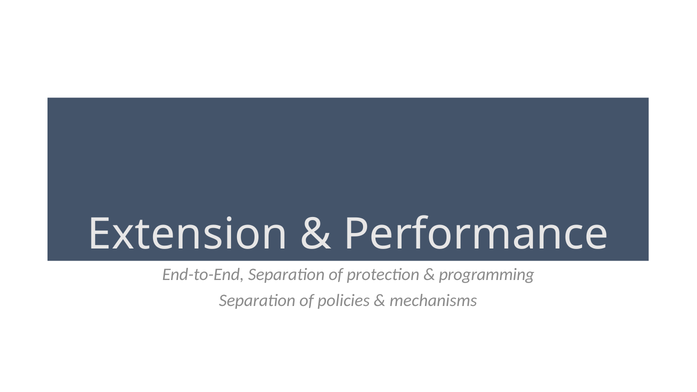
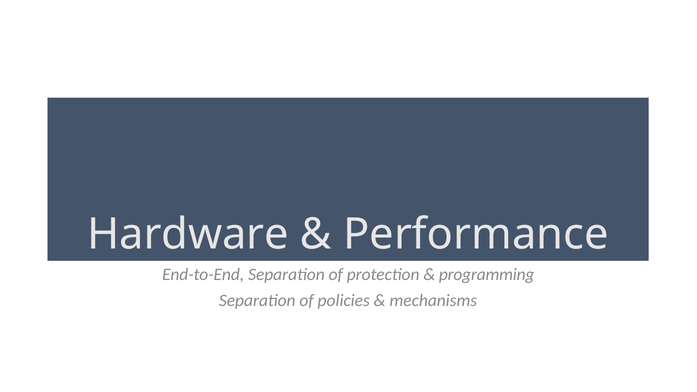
Extension: Extension -> Hardware
